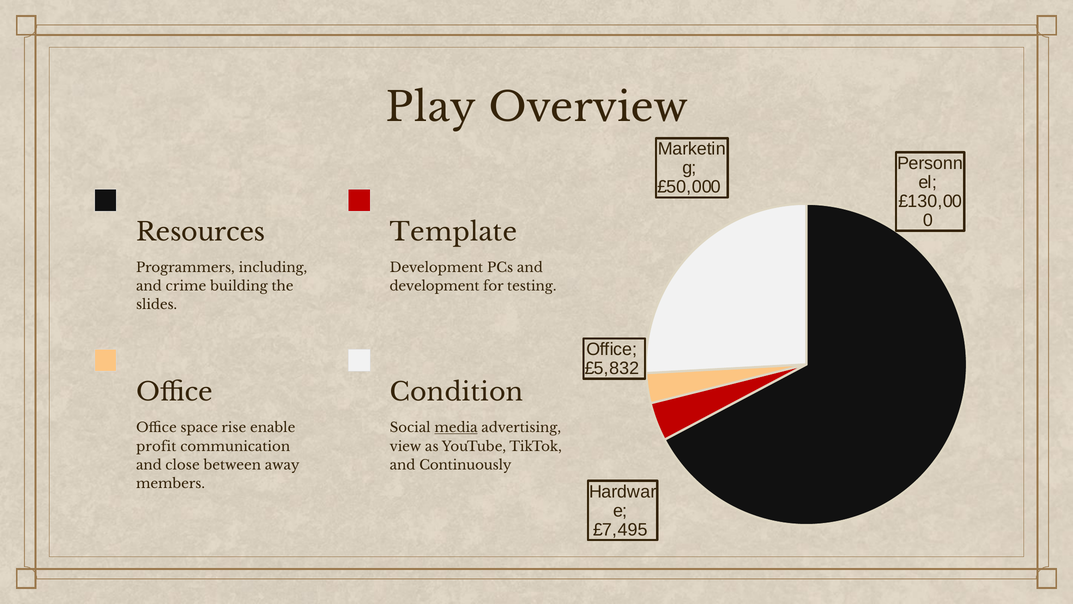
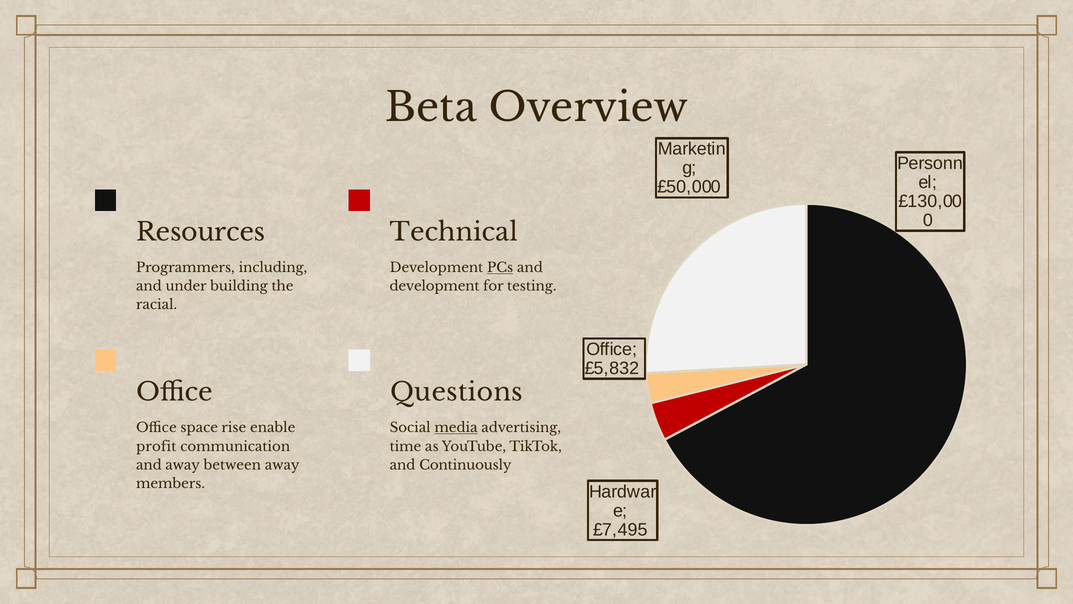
Play: Play -> Beta
Template: Template -> Technical
PCs underline: none -> present
crime: crime -> under
slides: slides -> racial
Condition: Condition -> Questions
view: view -> time
and close: close -> away
